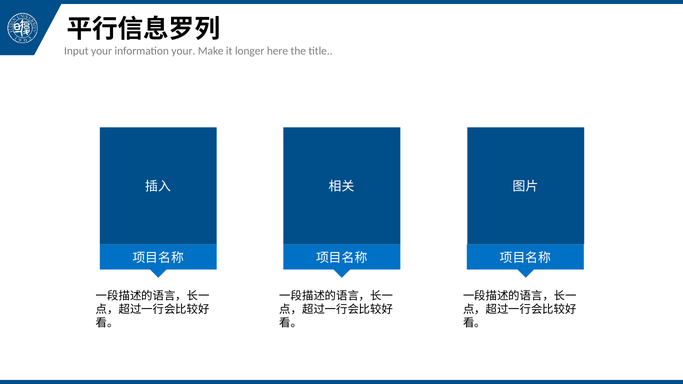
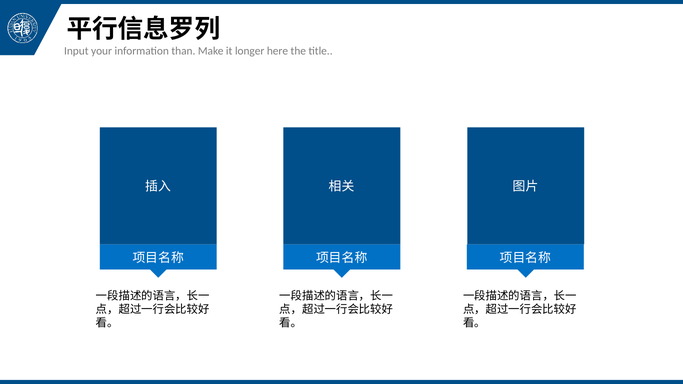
information your: your -> than
